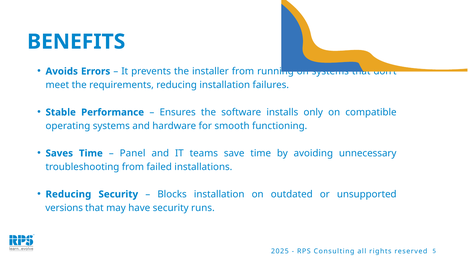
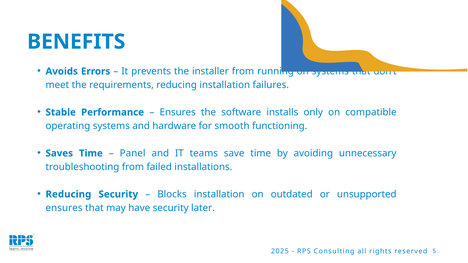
versions at (64, 208): versions -> ensures
runs: runs -> later
